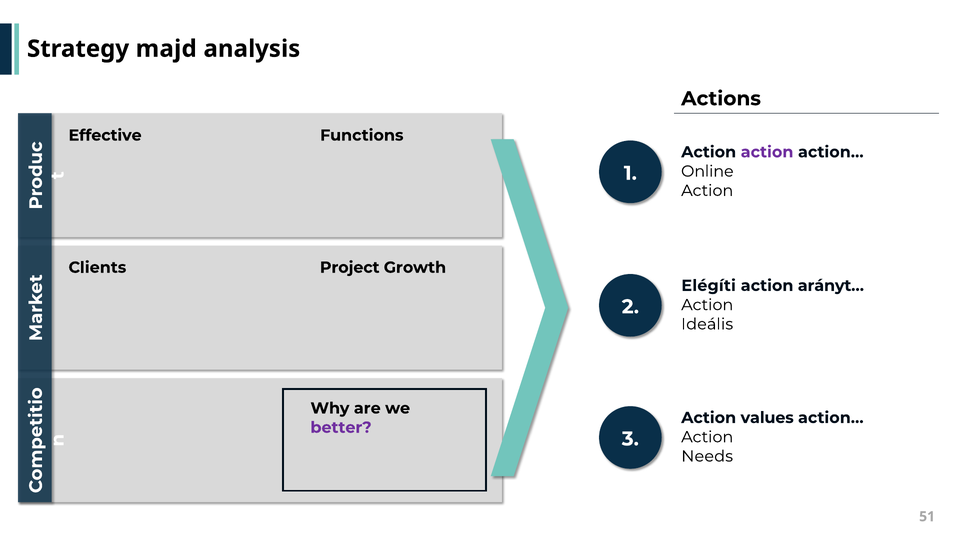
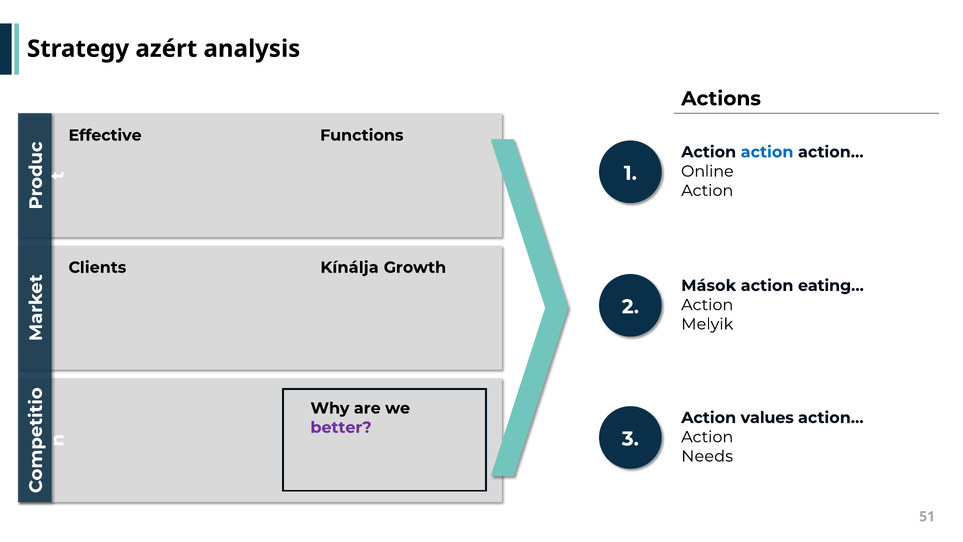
majd: majd -> azért
action at (767, 152) colour: purple -> blue
Project: Project -> Kínálja
Elégíti: Elégíti -> Mások
arányt…: arányt… -> eating…
Ideális: Ideális -> Melyik
